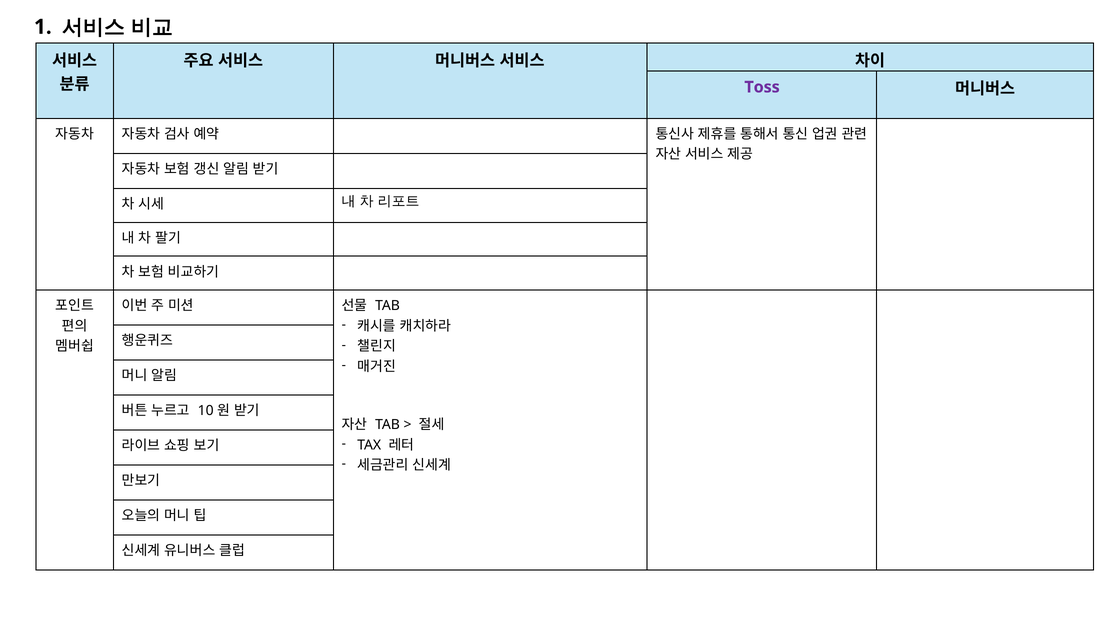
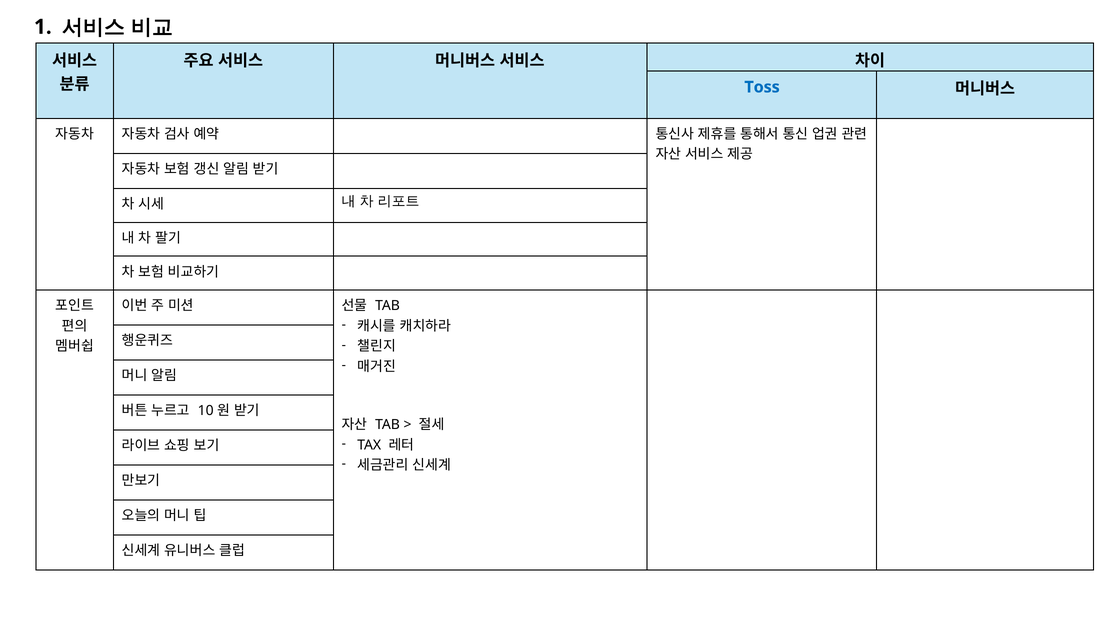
Toss colour: purple -> blue
